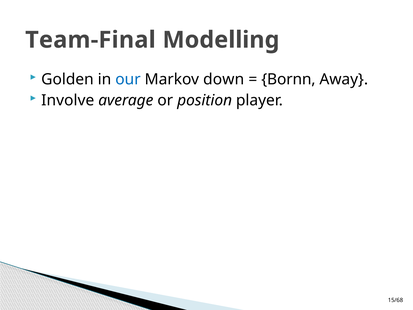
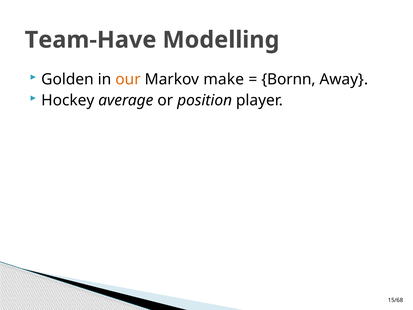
Team-Final: Team-Final -> Team-Have
our colour: blue -> orange
down: down -> make
Involve: Involve -> Hockey
